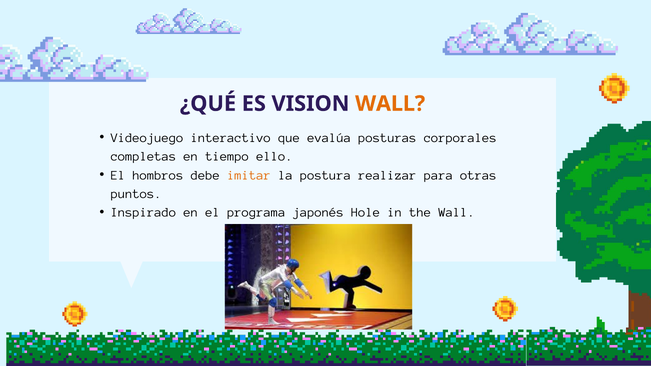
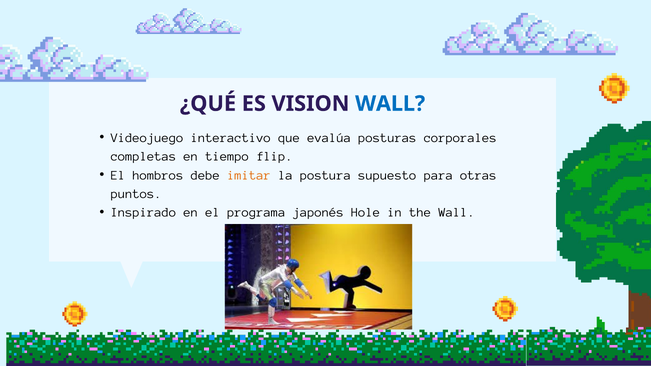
WALL at (390, 104) colour: orange -> blue
ello: ello -> flip
realizar: realizar -> supuesto
